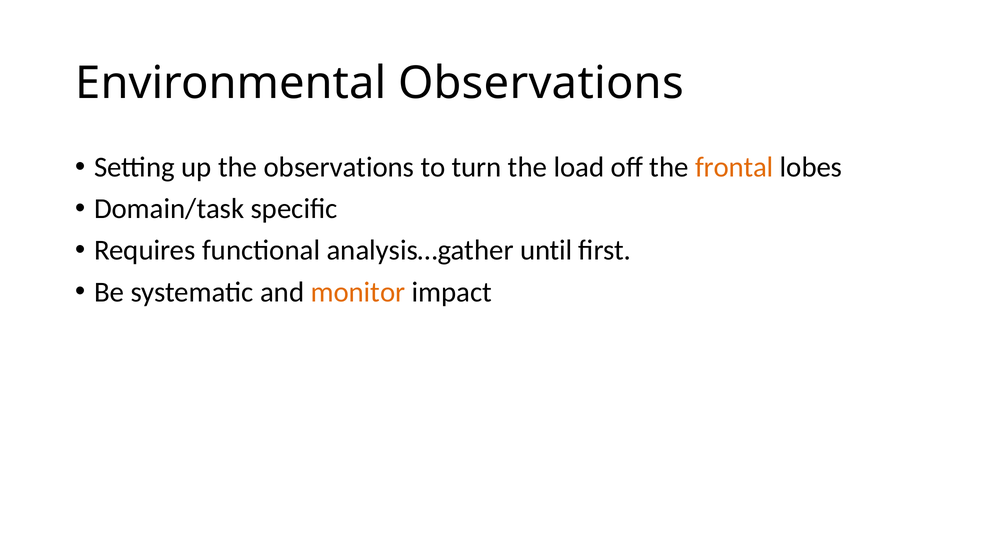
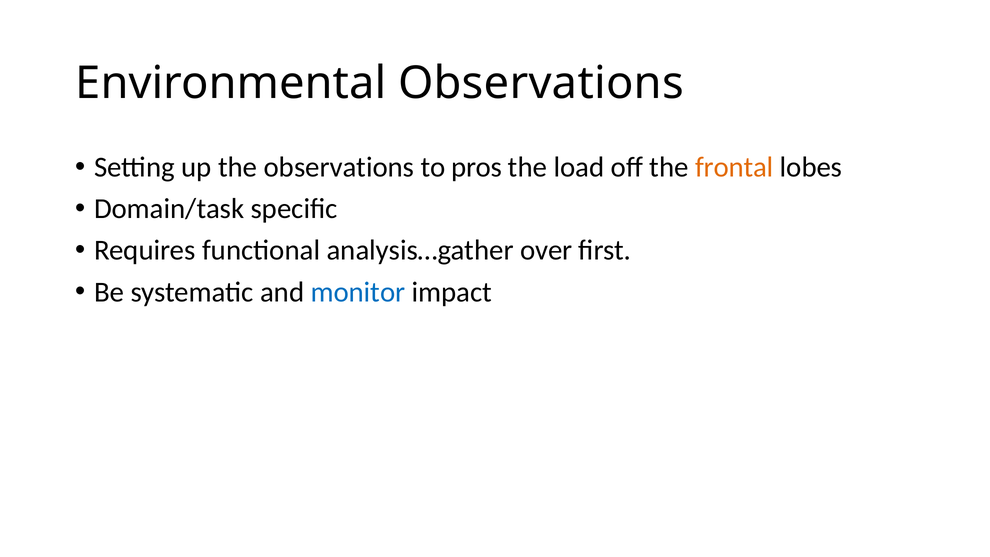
turn: turn -> pros
until: until -> over
monitor colour: orange -> blue
